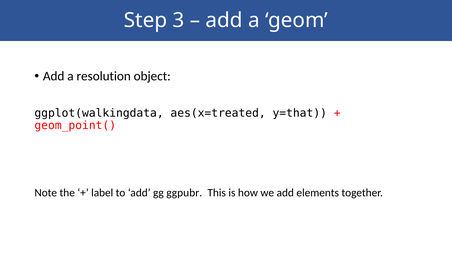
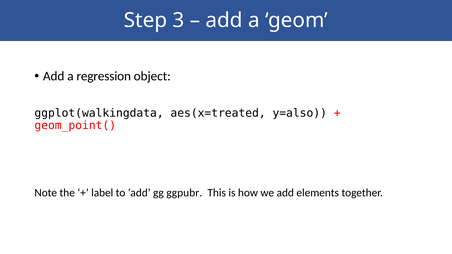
resolution: resolution -> regression
y=that: y=that -> y=also
